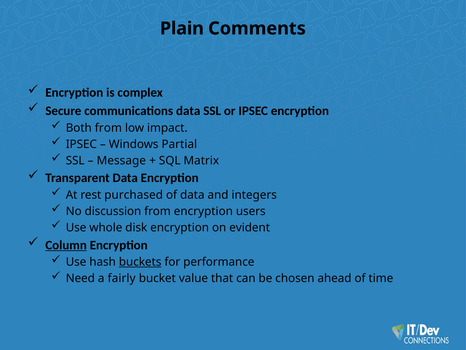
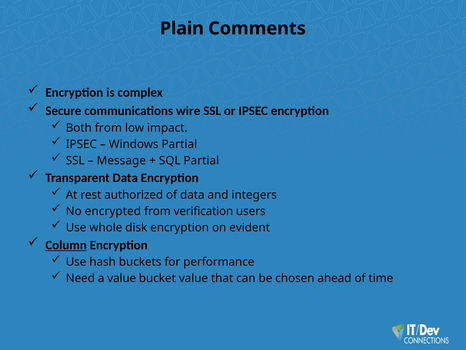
communications data: data -> wire
SQL Matrix: Matrix -> Partial
purchased: purchased -> authorized
discussion: discussion -> encrypted
from encryption: encryption -> verification
buckets underline: present -> none
a fairly: fairly -> value
